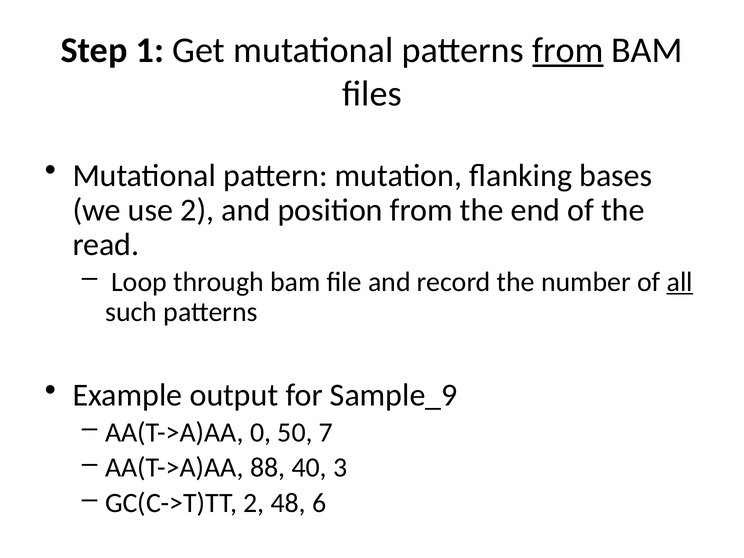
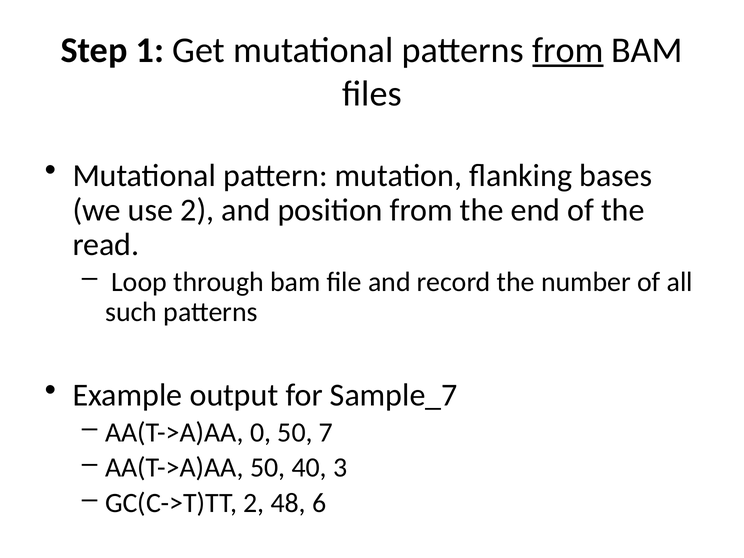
all underline: present -> none
Sample_9: Sample_9 -> Sample_7
AA(T->A)AA 88: 88 -> 50
